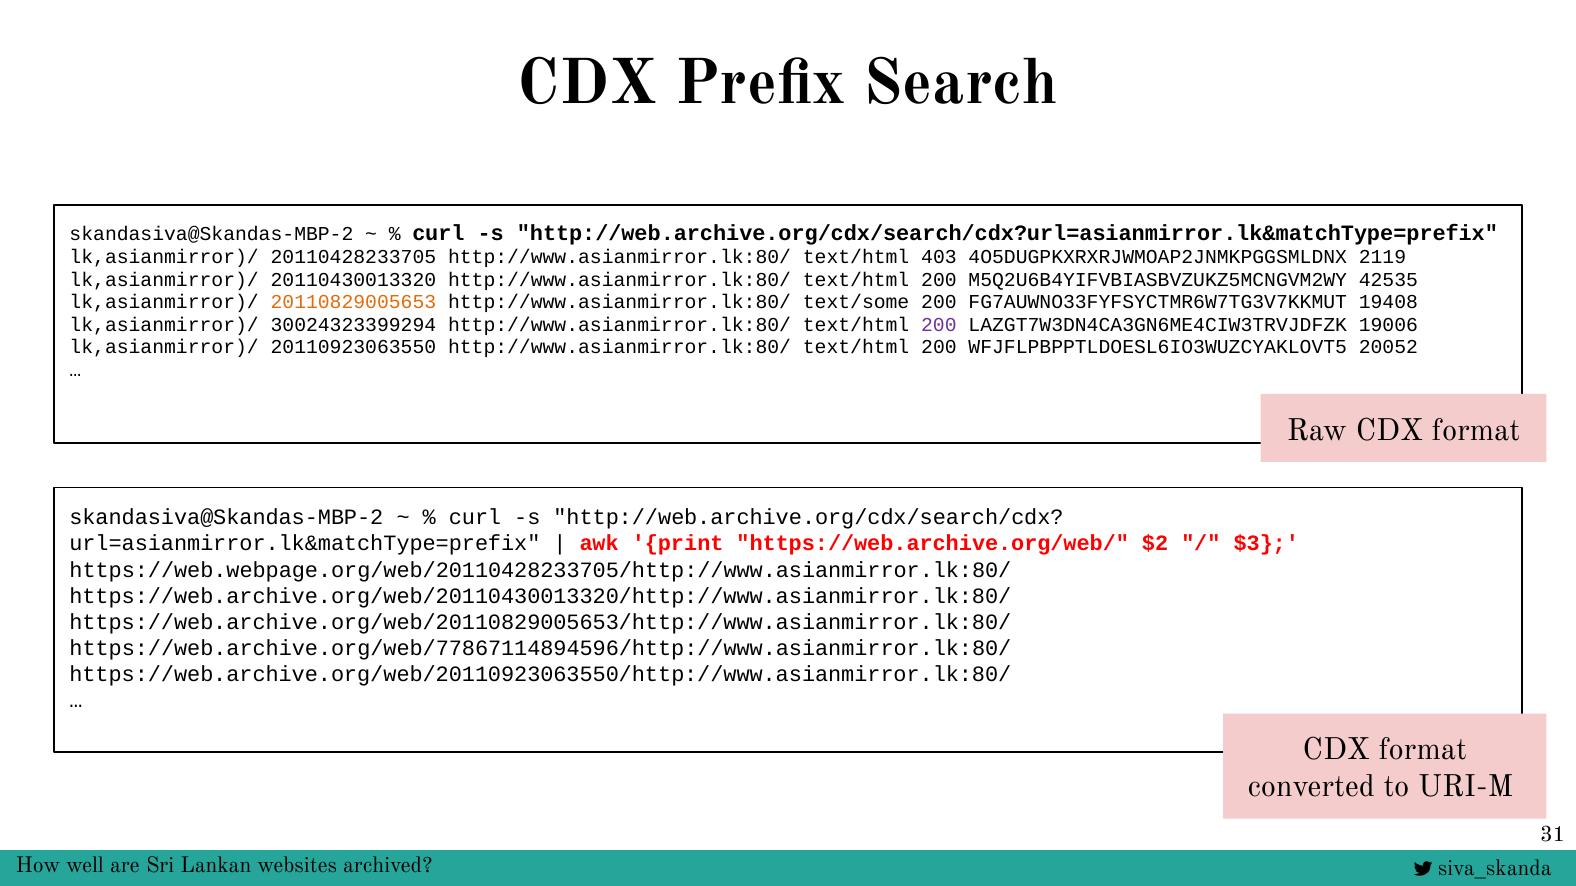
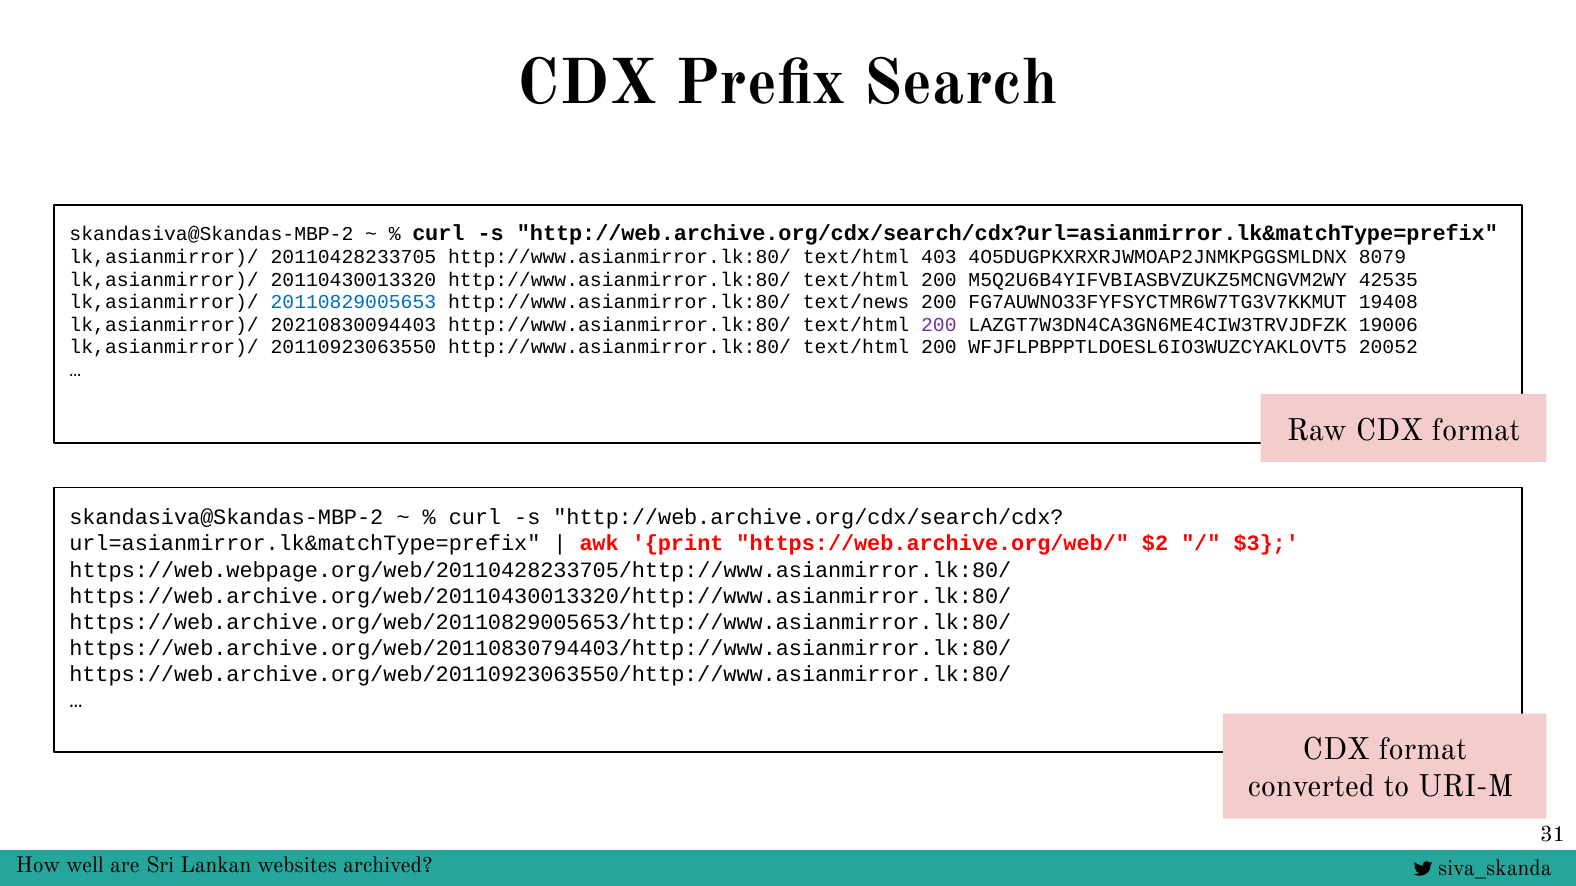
2119: 2119 -> 8079
20110829005653 colour: orange -> blue
text/some: text/some -> text/news
30024323399294: 30024323399294 -> 20210830094403
https://web.archive.org/web/77867114894596/http://www.asianmirror.lk:80/: https://web.archive.org/web/77867114894596/http://www.asianmirror.lk:80/ -> https://web.archive.org/web/20110830794403/http://www.asianmirror.lk:80/
